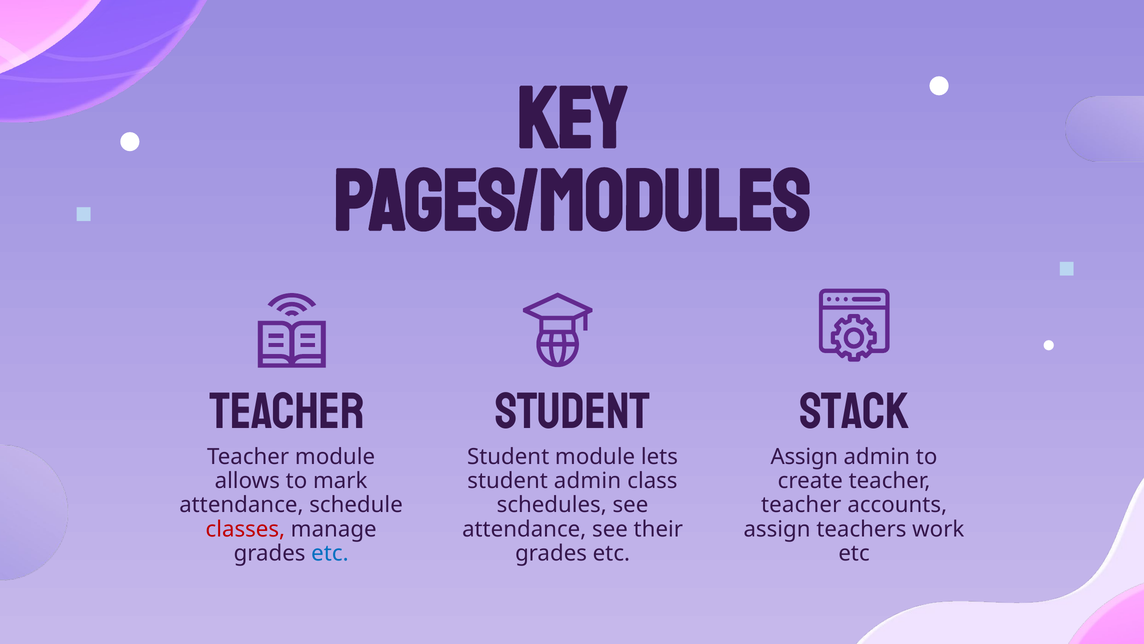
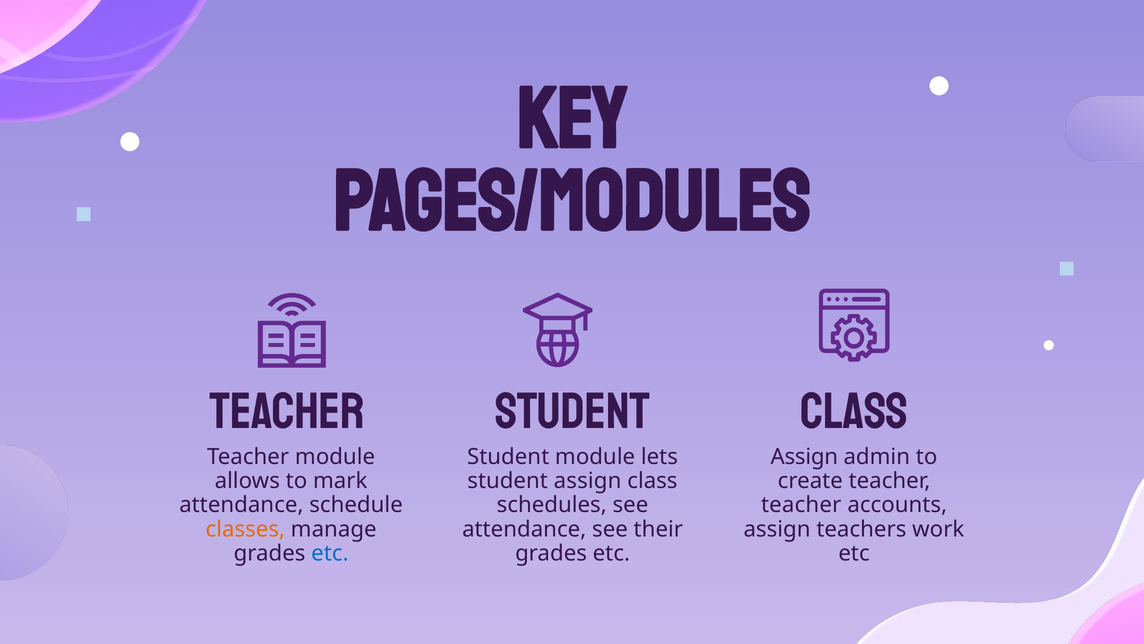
STACK at (854, 411): STACK -> CLASS
admin at (588, 481): admin -> assign
classes colour: red -> orange
